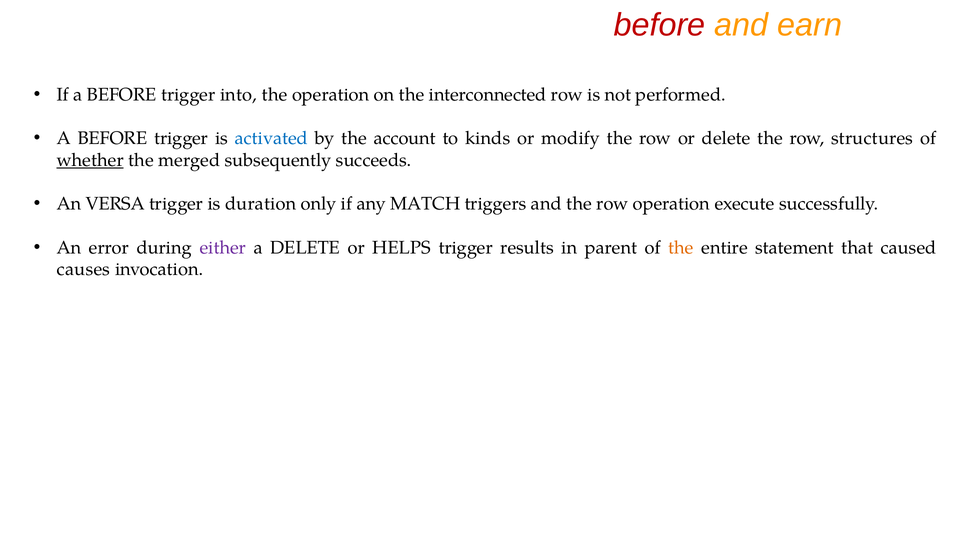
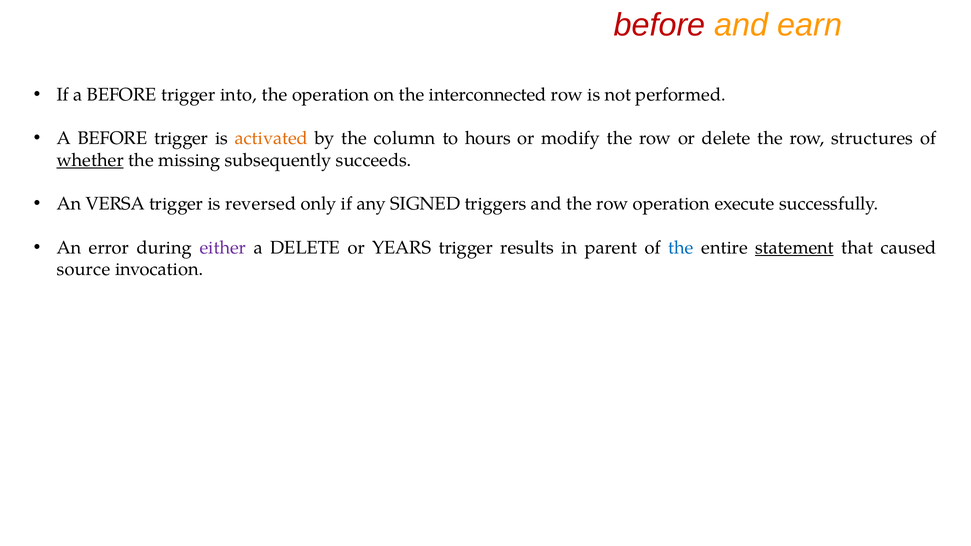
activated colour: blue -> orange
account: account -> column
kinds: kinds -> hours
merged: merged -> missing
duration: duration -> reversed
MATCH: MATCH -> SIGNED
HELPS: HELPS -> YEARS
the at (681, 248) colour: orange -> blue
statement underline: none -> present
causes: causes -> source
